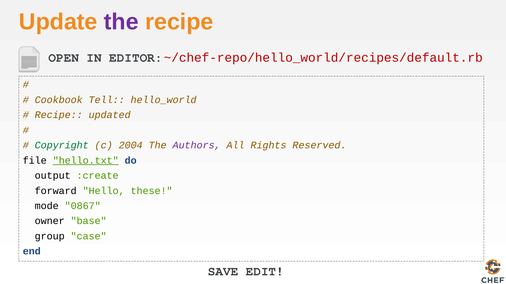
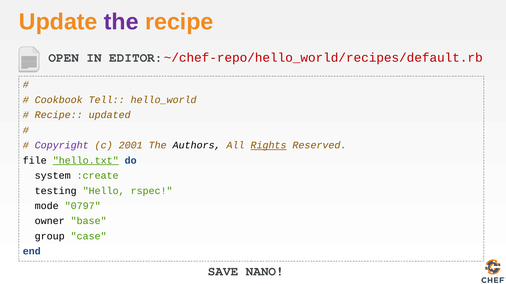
Copyright colour: green -> purple
2004: 2004 -> 2001
Authors colour: purple -> black
Rights underline: none -> present
output: output -> system
forward: forward -> testing
these: these -> rspec
0867: 0867 -> 0797
EDIT: EDIT -> NANO
